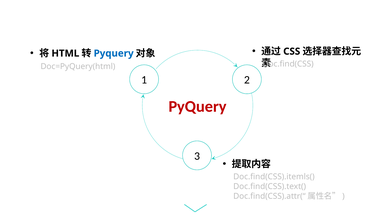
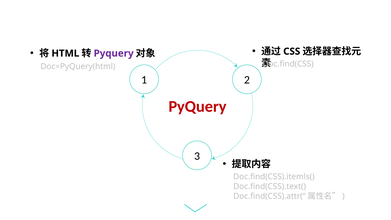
Pyquery at (114, 53) colour: blue -> purple
